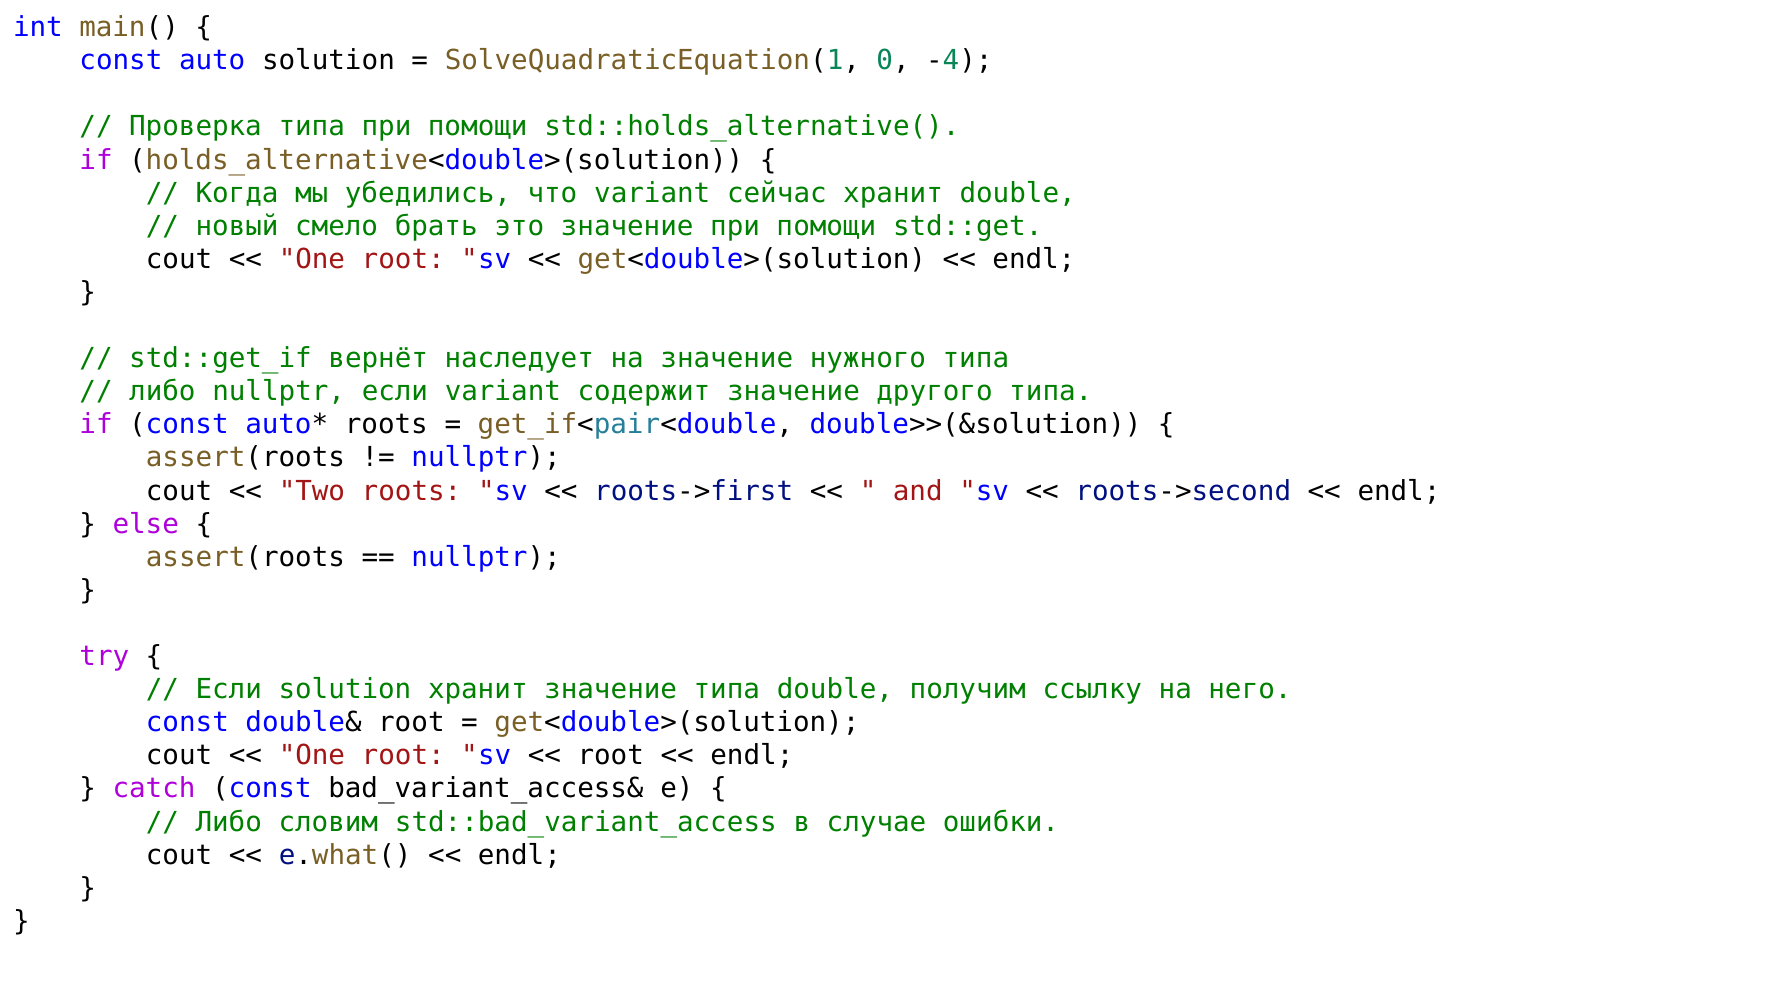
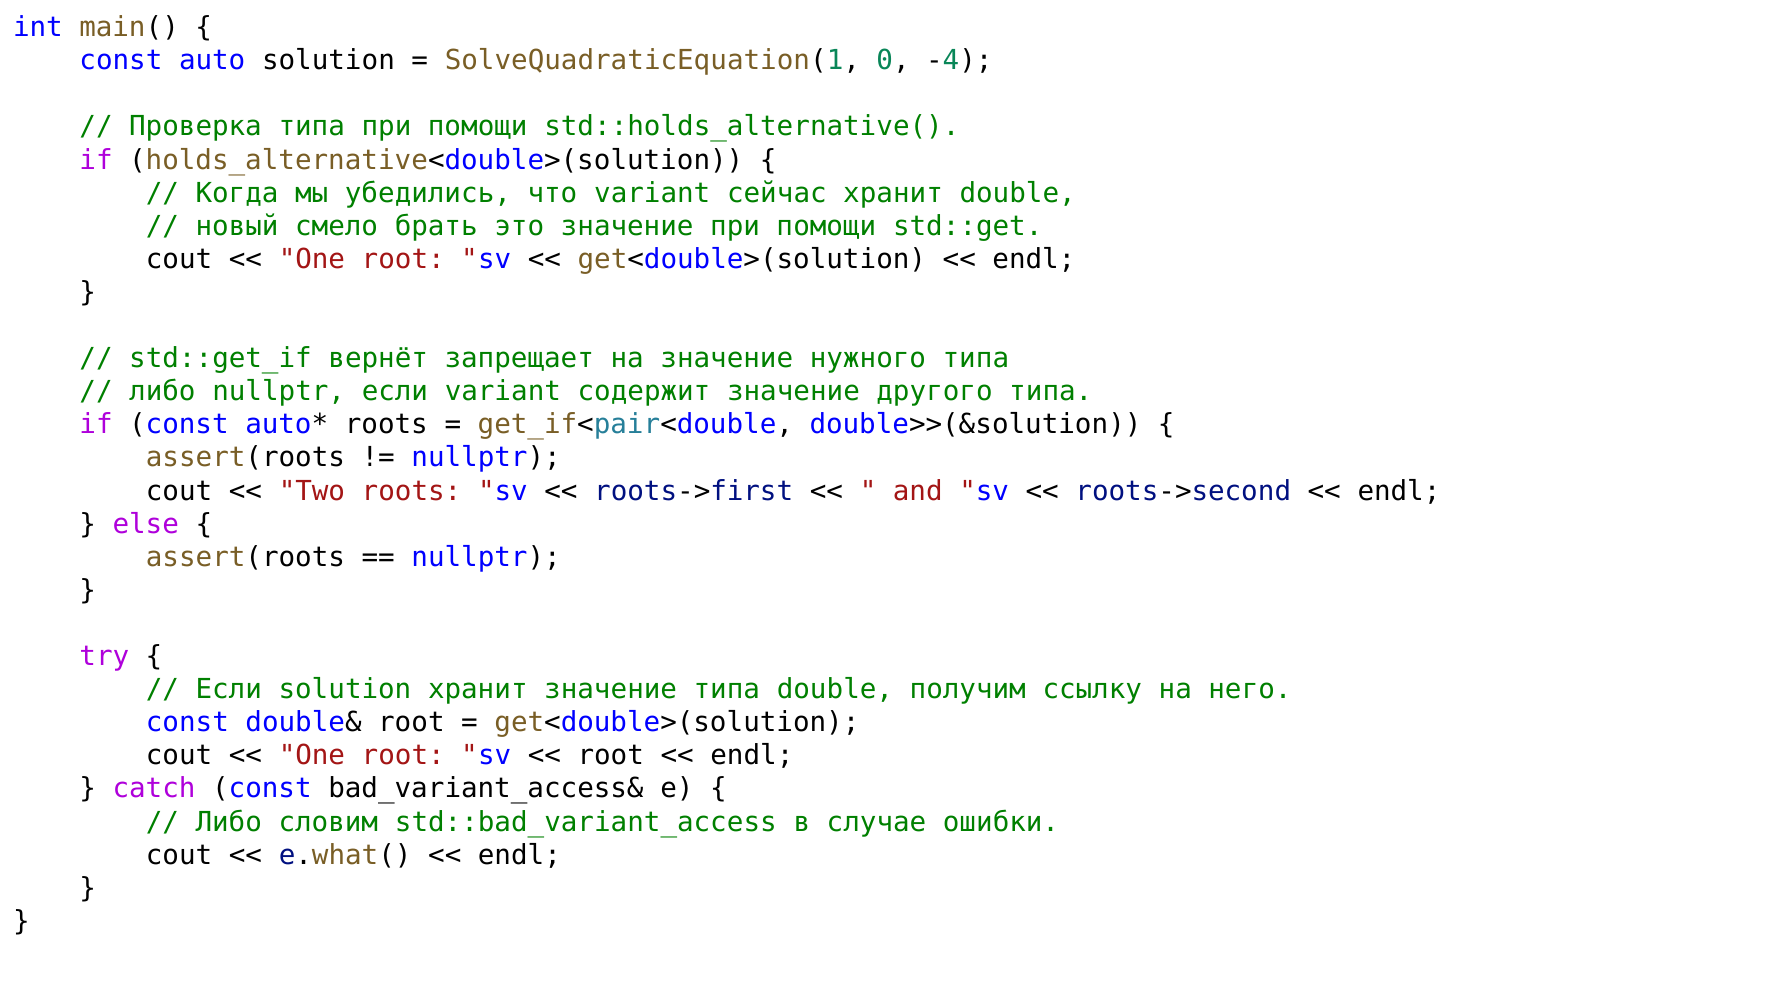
наследует: наследует -> запрещает
